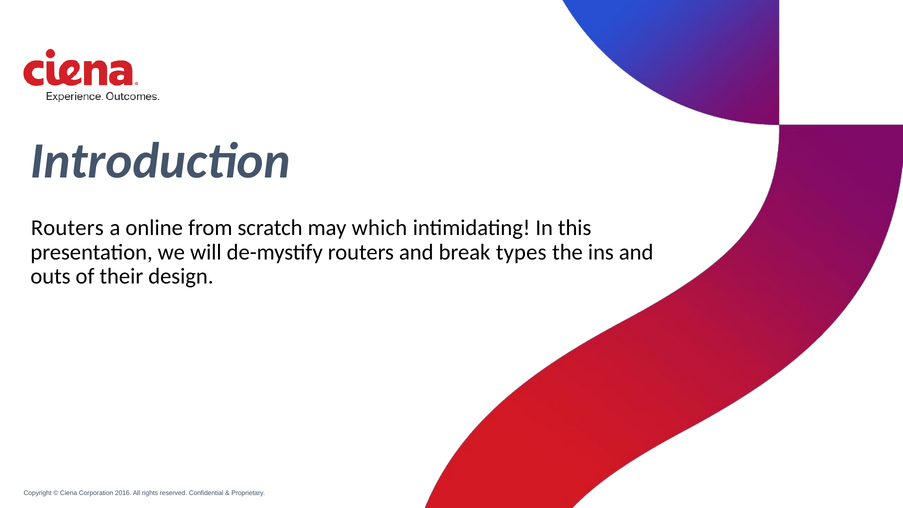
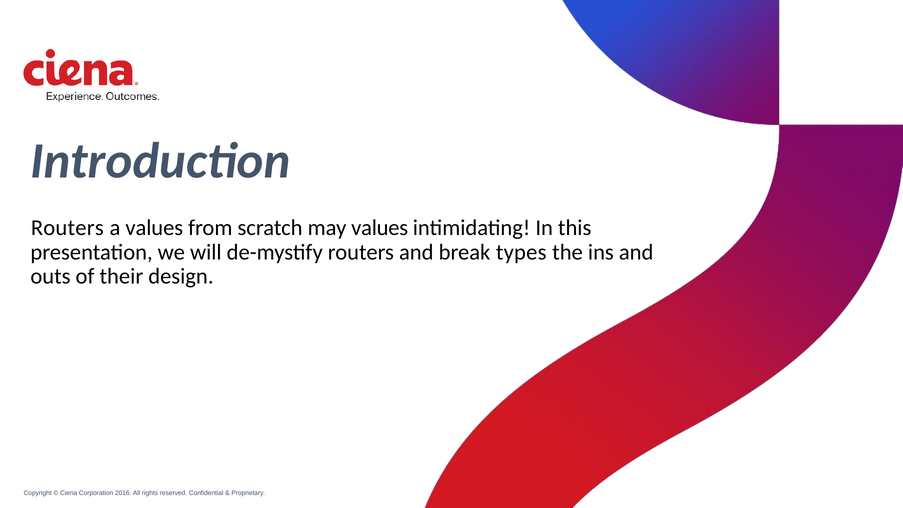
a online: online -> values
may which: which -> values
